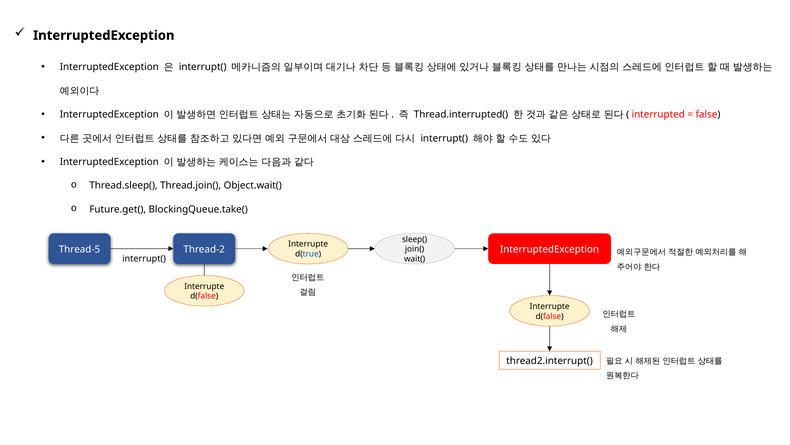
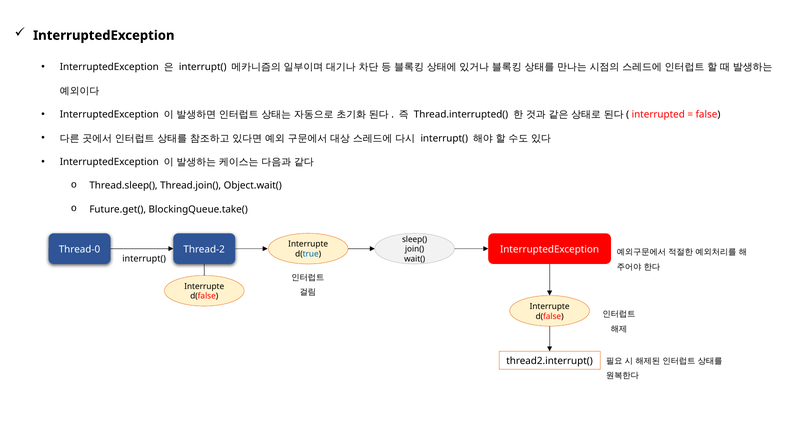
Thread-5: Thread-5 -> Thread-0
